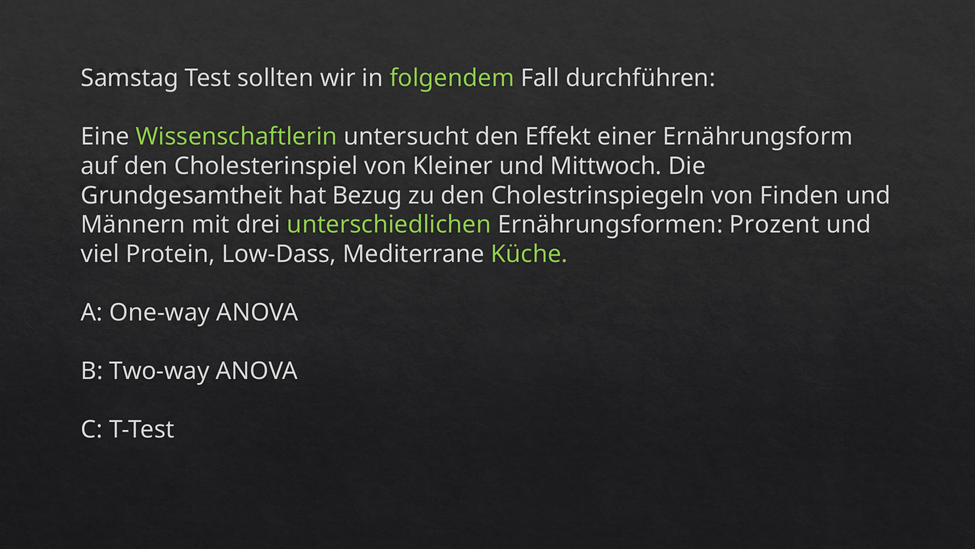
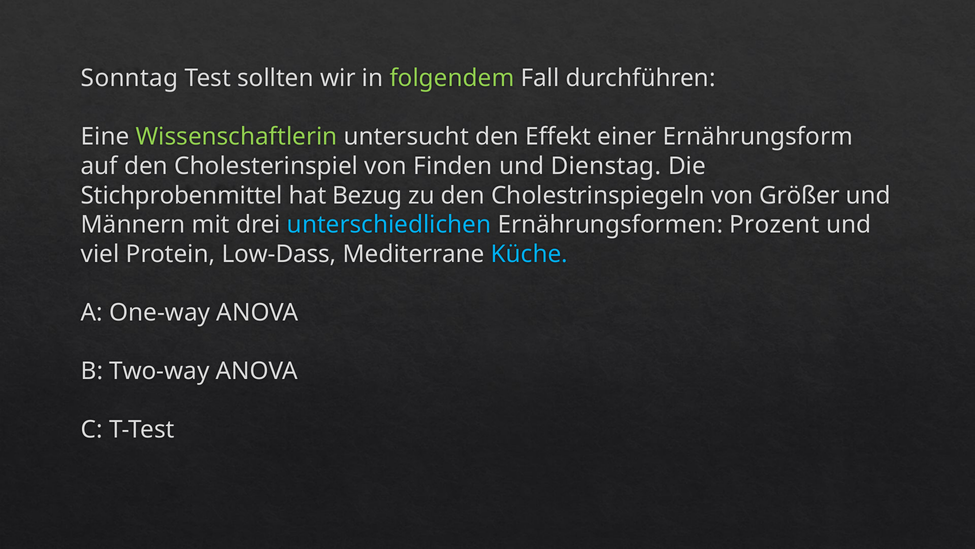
Samstag: Samstag -> Sonntag
Kleiner: Kleiner -> Finden
Mittwoch: Mittwoch -> Dienstag
Grundgesamtheit: Grundgesamtheit -> Stichprobenmittel
Finden: Finden -> Größer
unterschiedlichen colour: light green -> light blue
Küche colour: light green -> light blue
